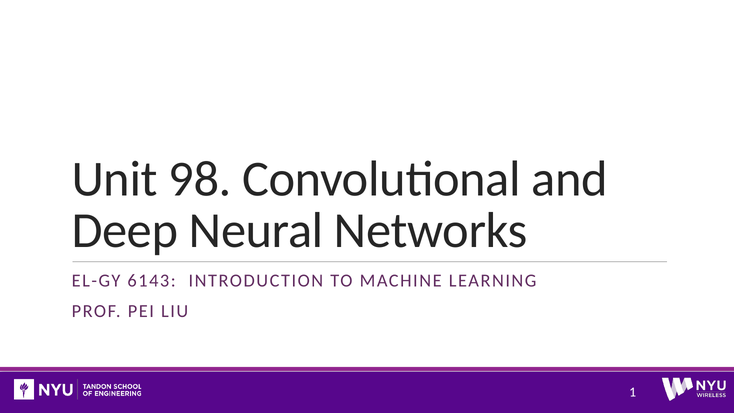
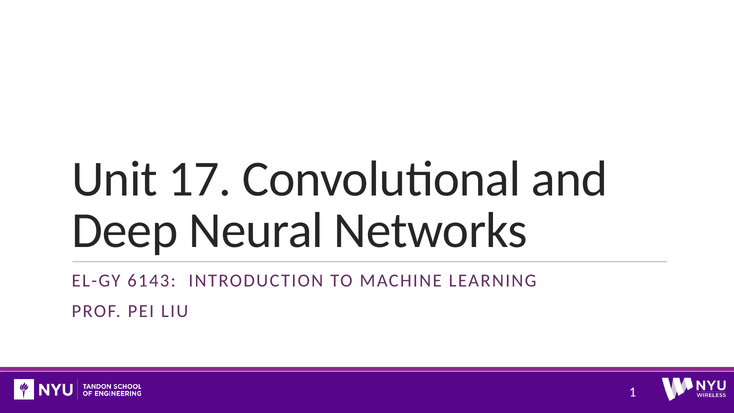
98: 98 -> 17
